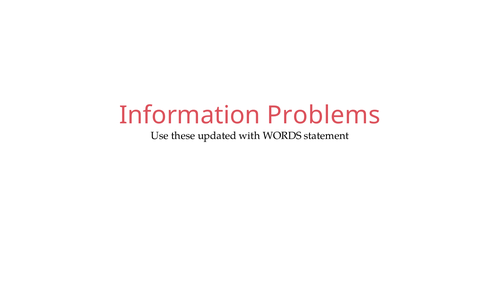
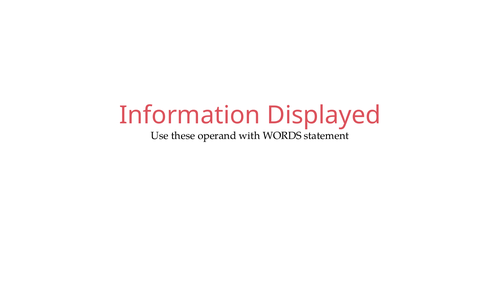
Problems: Problems -> Displayed
updated: updated -> operand
